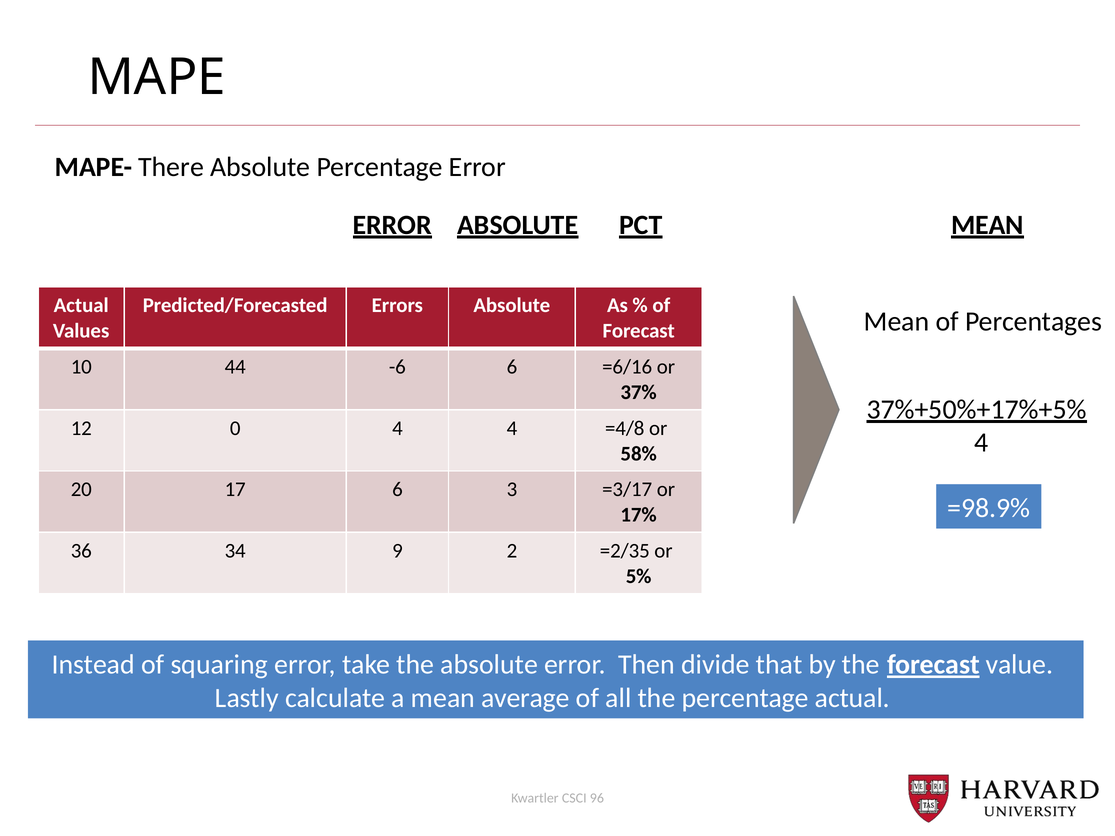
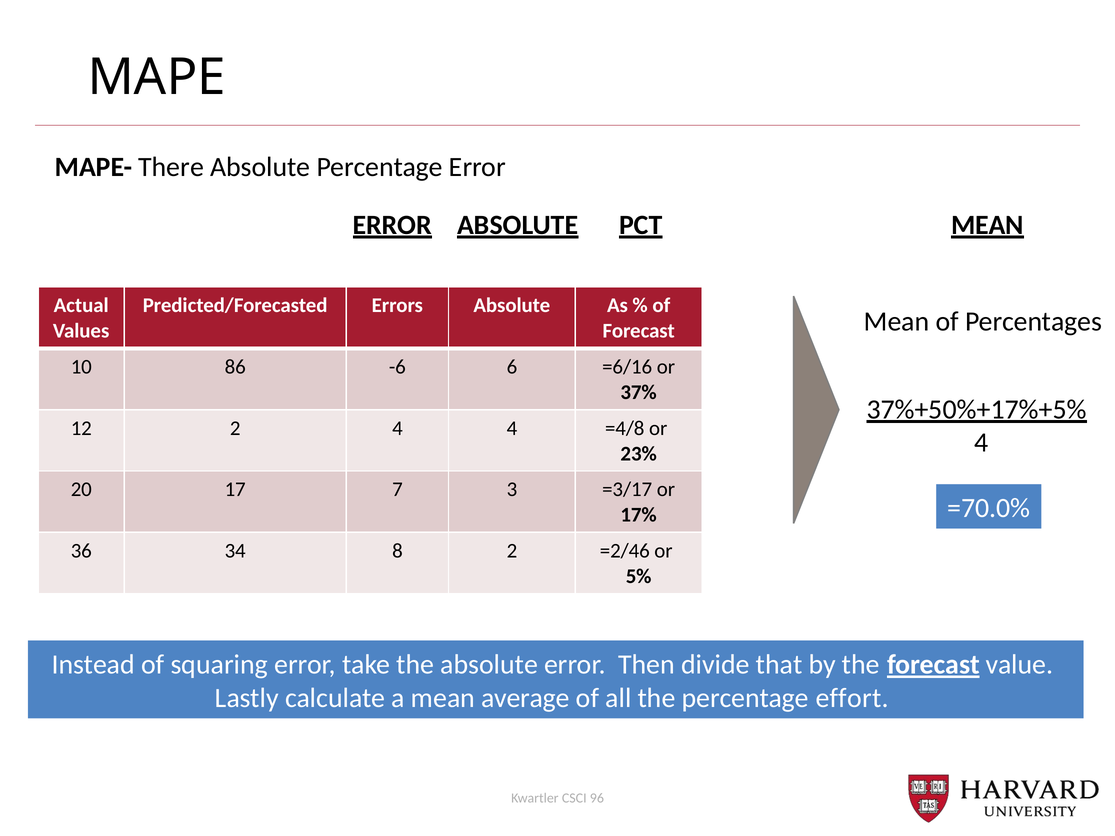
44: 44 -> 86
12 0: 0 -> 2
58%: 58% -> 23%
17 6: 6 -> 7
=98.9%: =98.9% -> =70.0%
9: 9 -> 8
=2/35: =2/35 -> =2/46
percentage actual: actual -> effort
